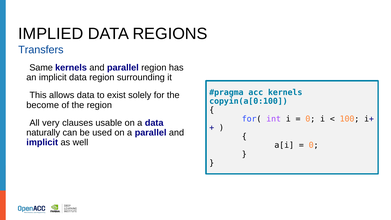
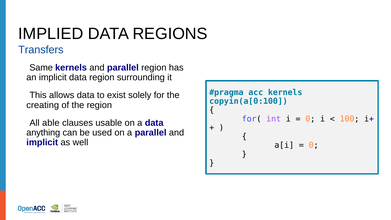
become: become -> creating
very: very -> able
naturally: naturally -> anything
